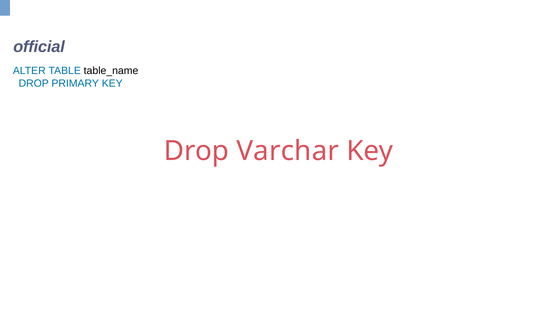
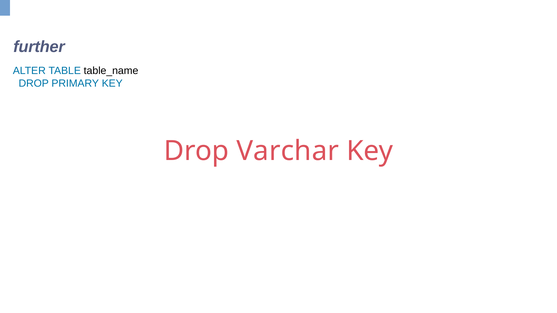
official: official -> further
